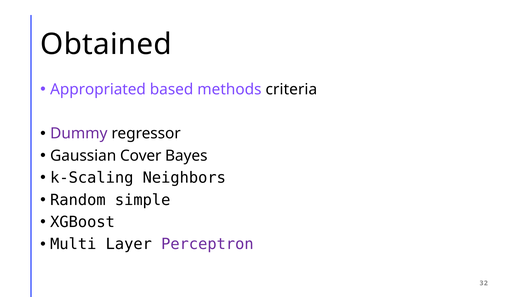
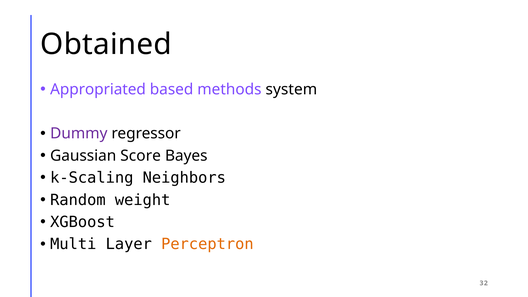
criteria: criteria -> system
Cover: Cover -> Score
simple: simple -> weight
Perceptron colour: purple -> orange
